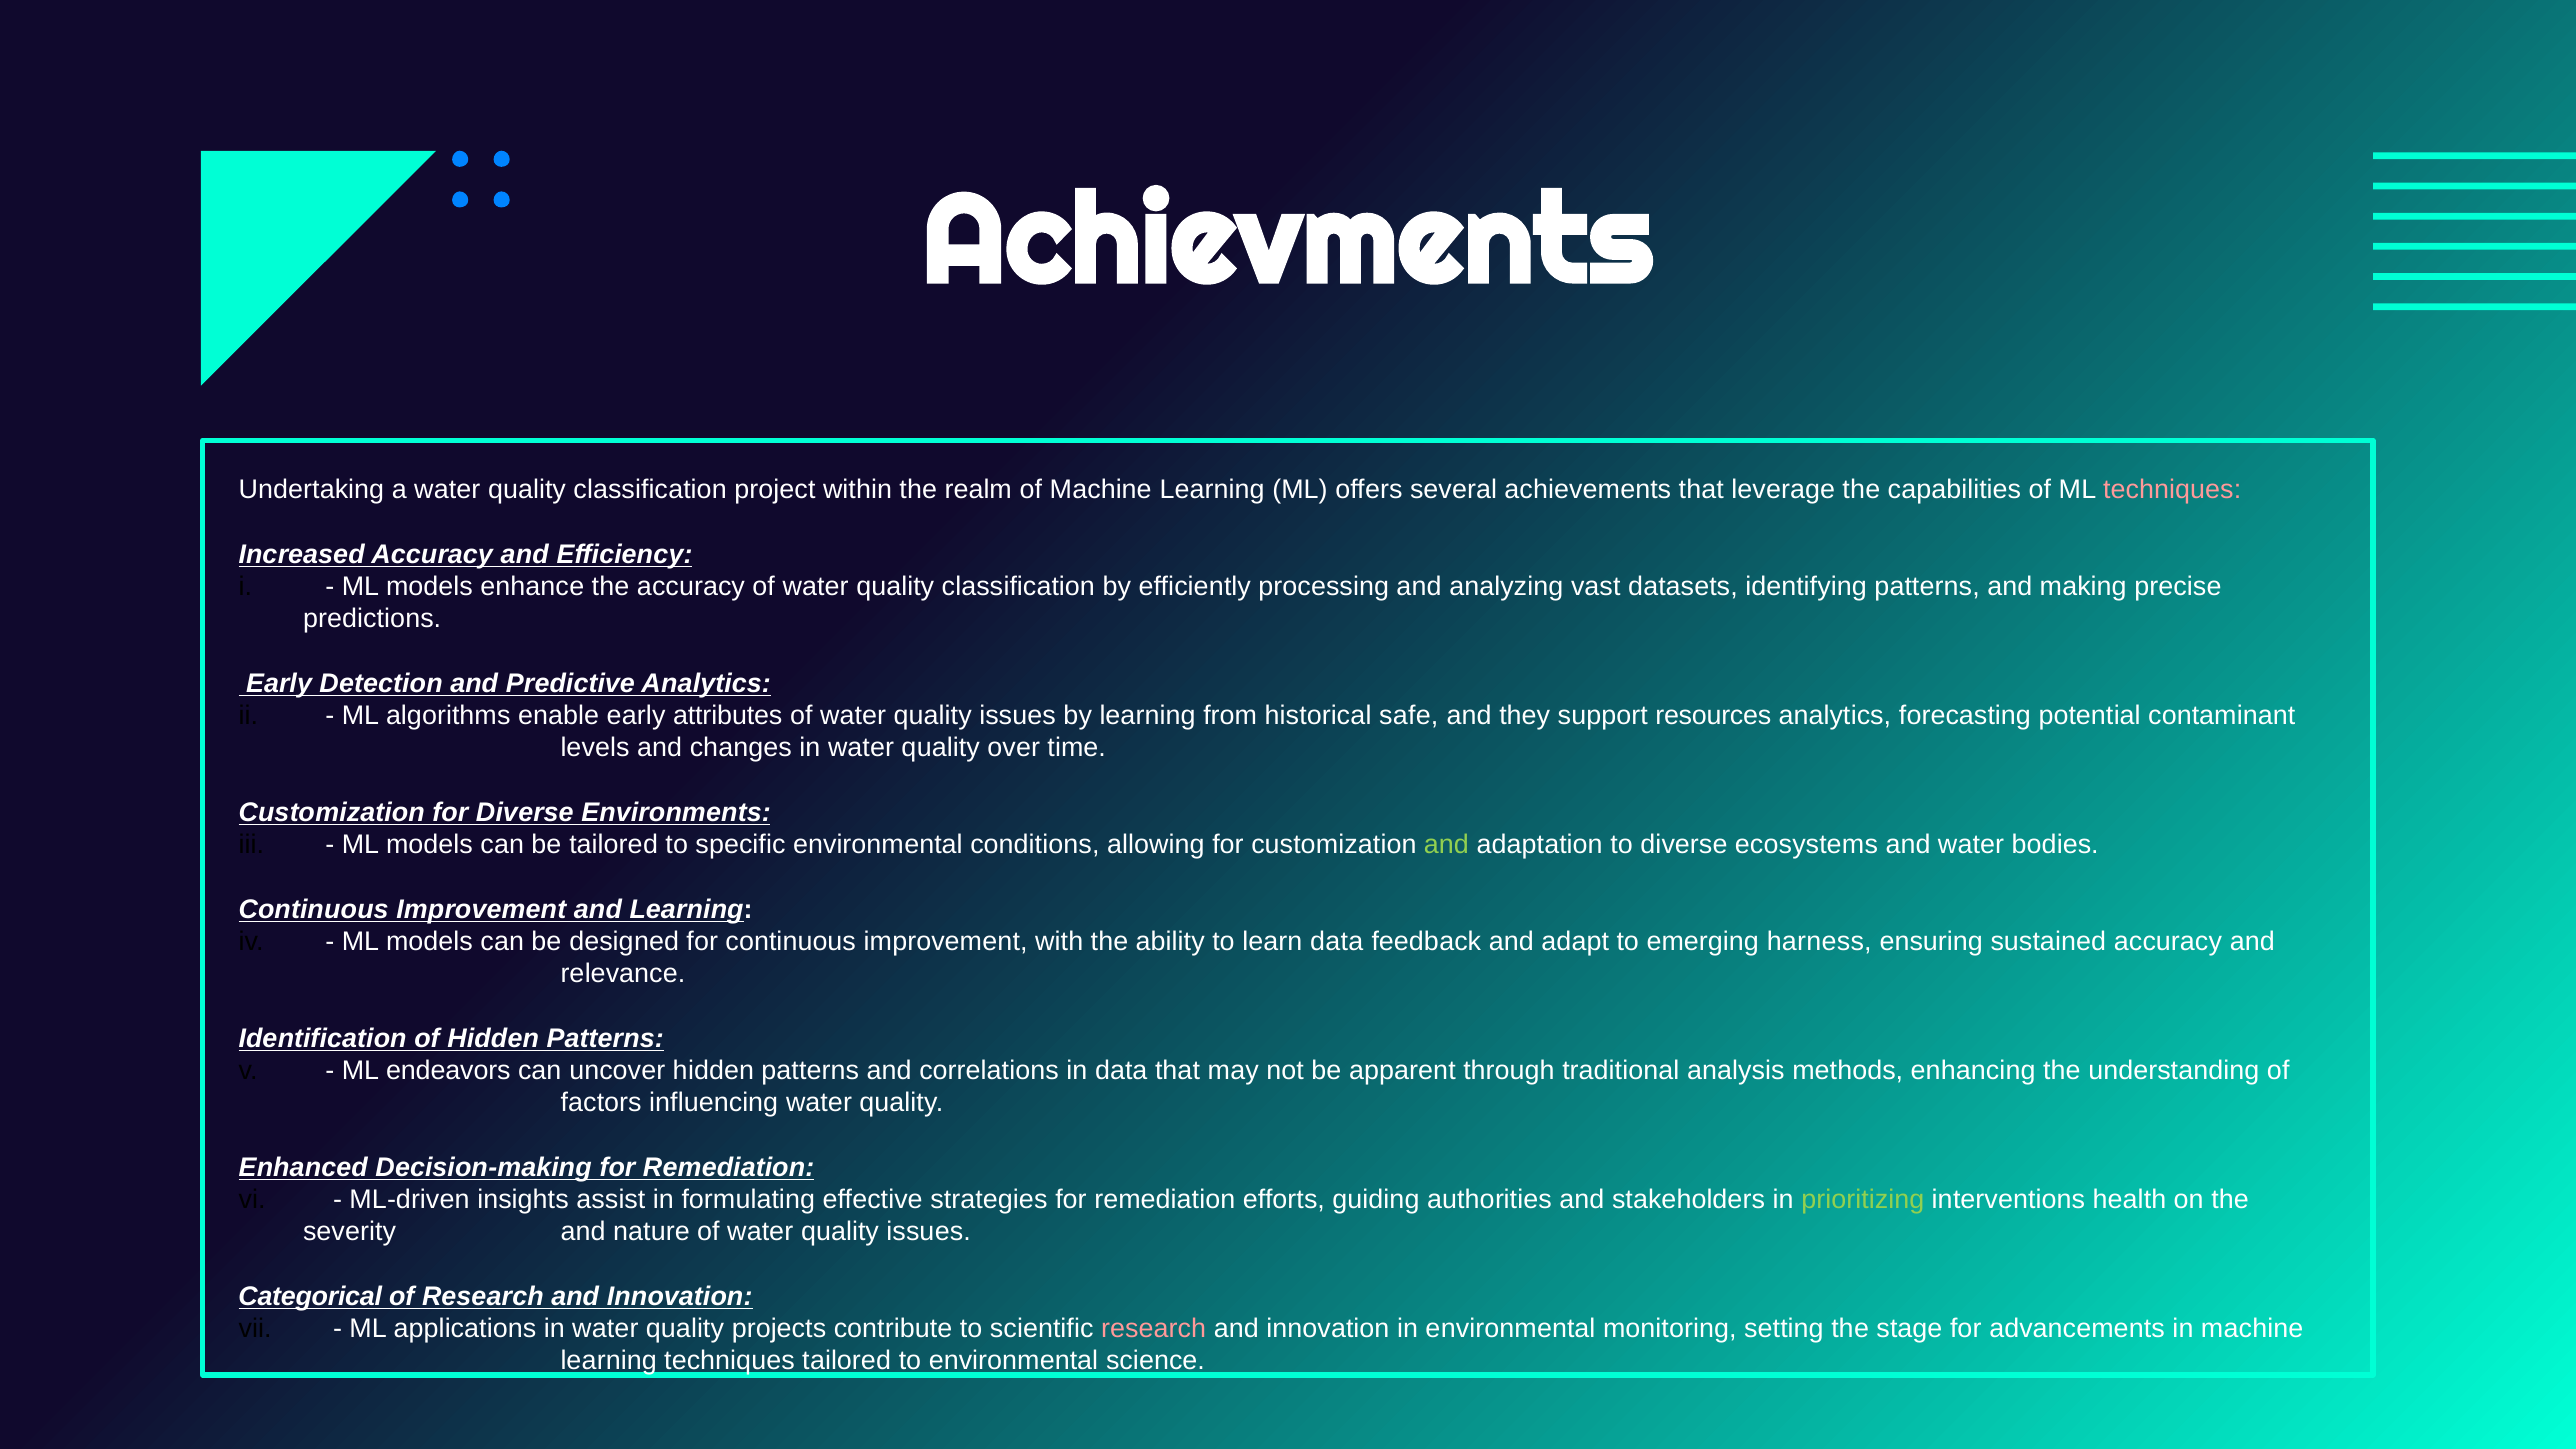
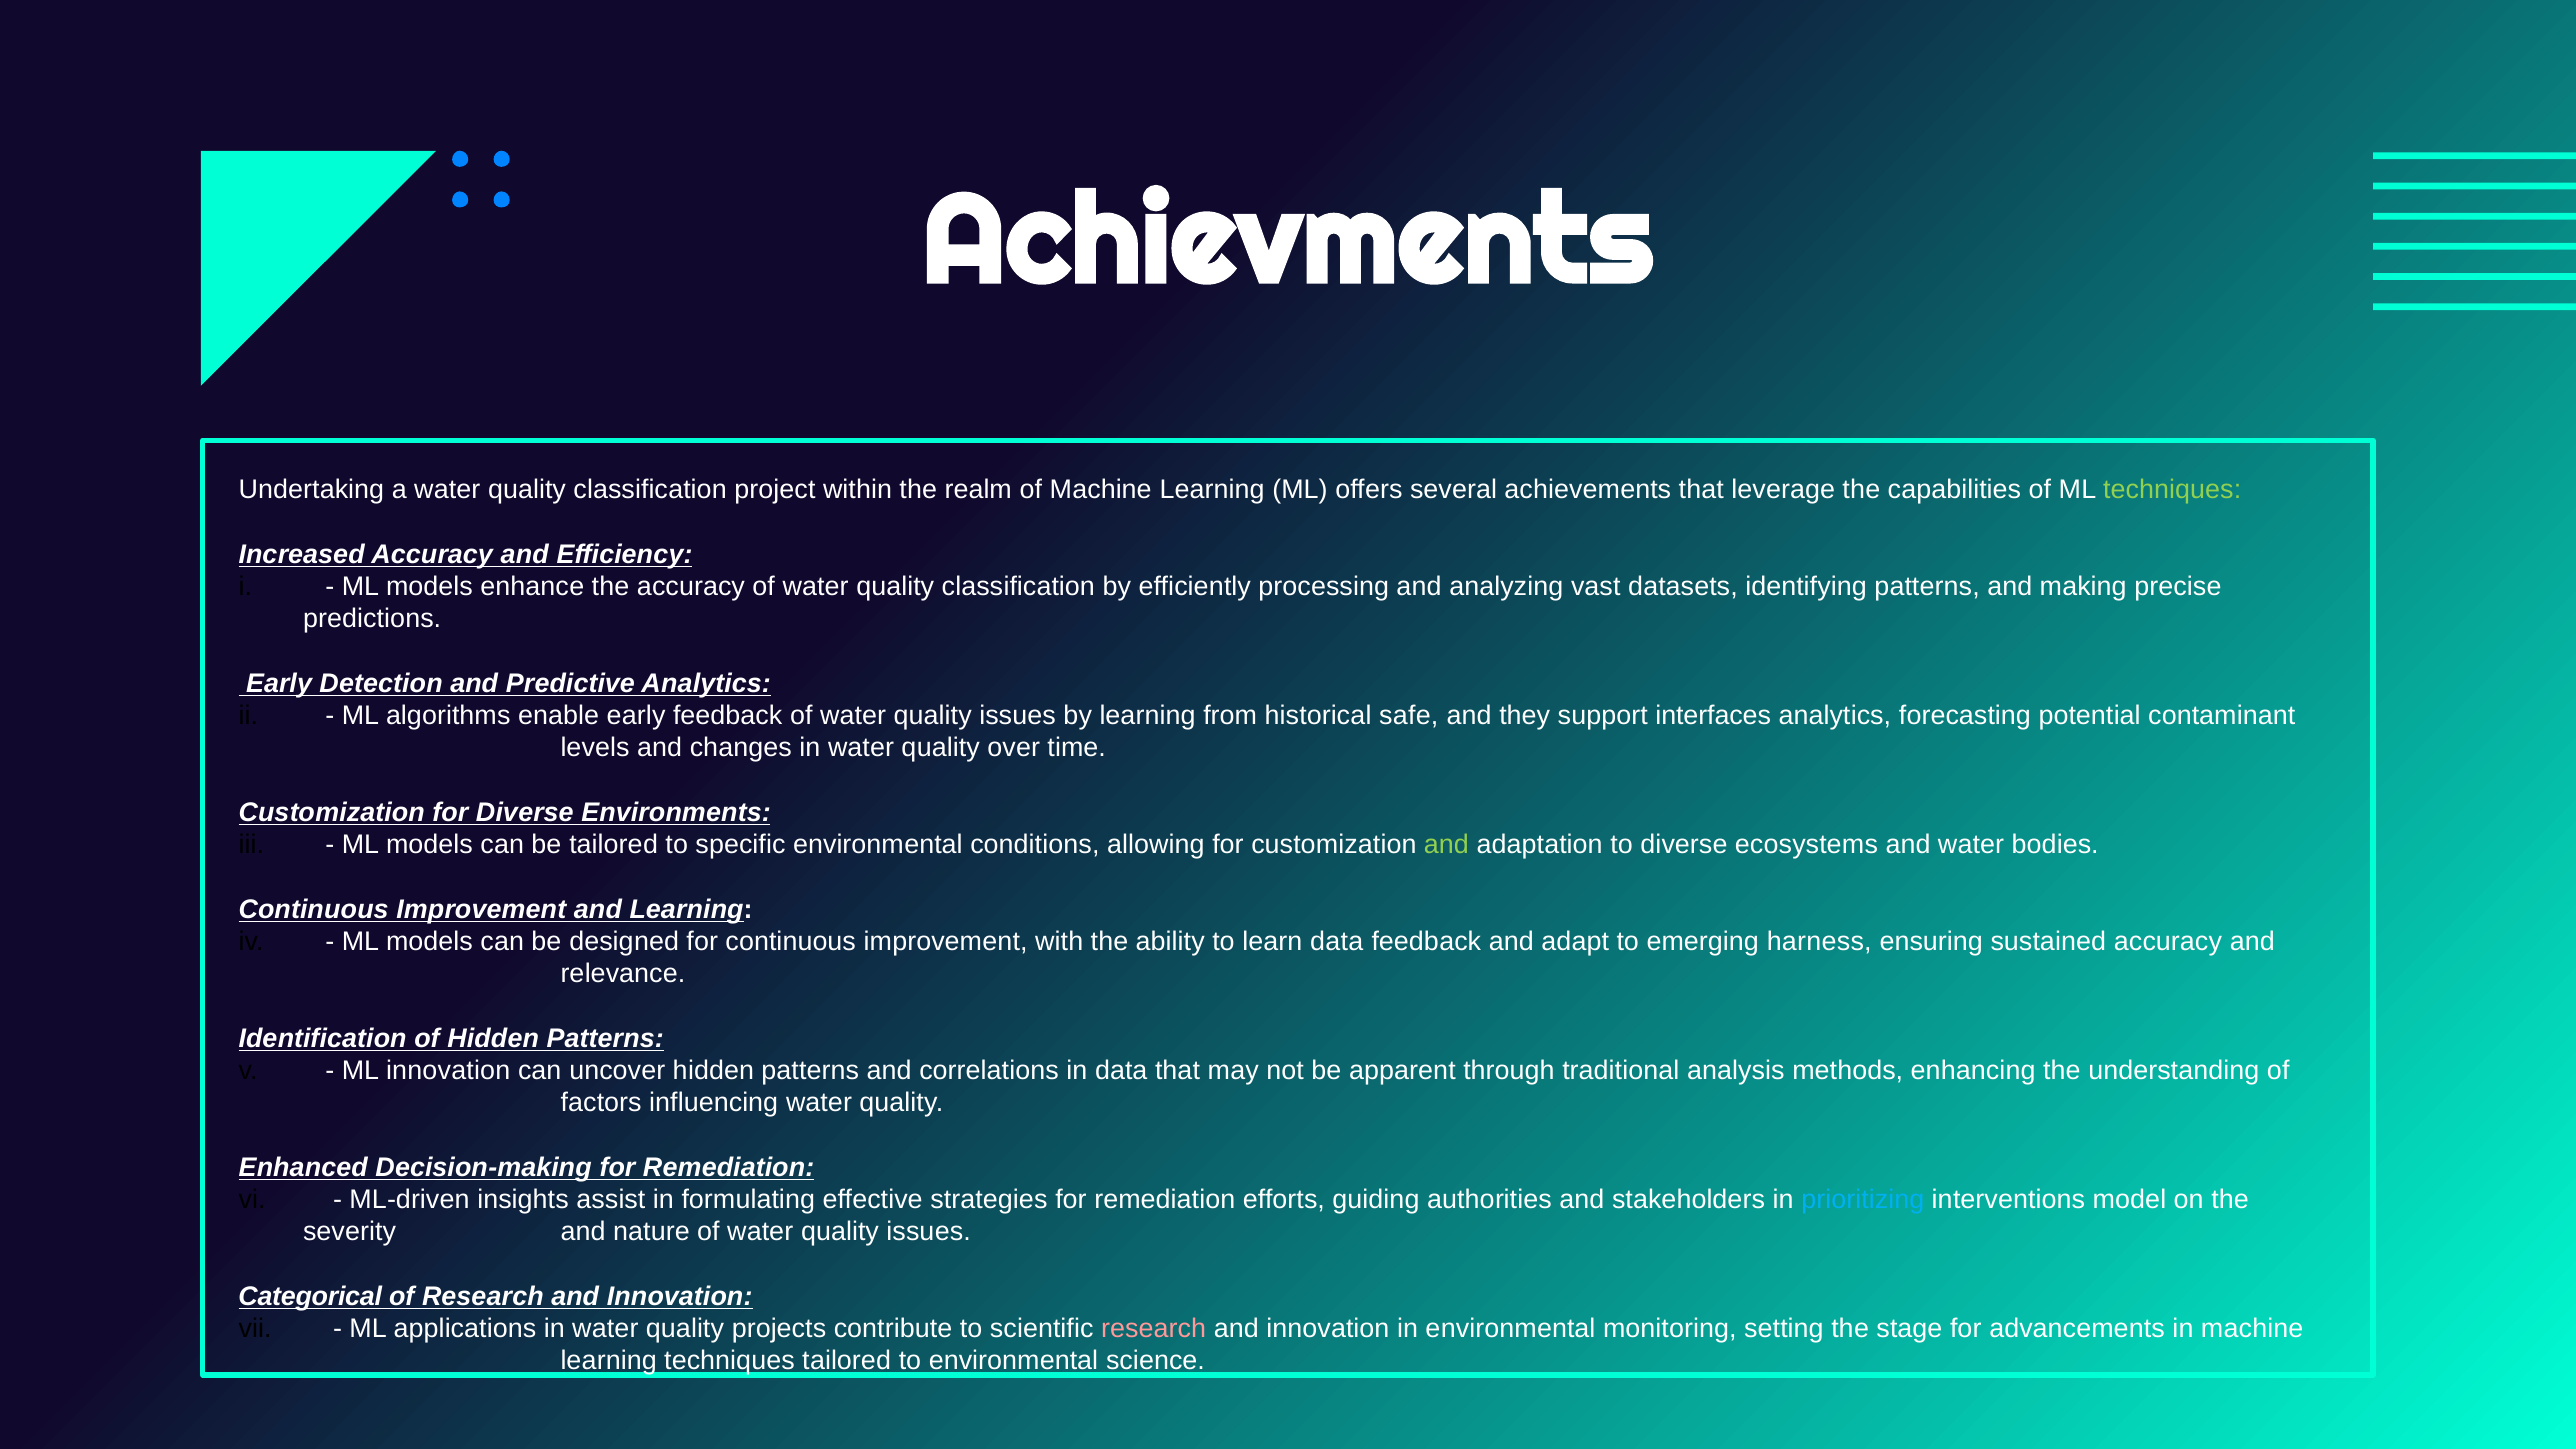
techniques at (2172, 490) colour: pink -> light green
early attributes: attributes -> feedback
resources: resources -> interfaces
ML endeavors: endeavors -> innovation
prioritizing colour: light green -> light blue
health: health -> model
